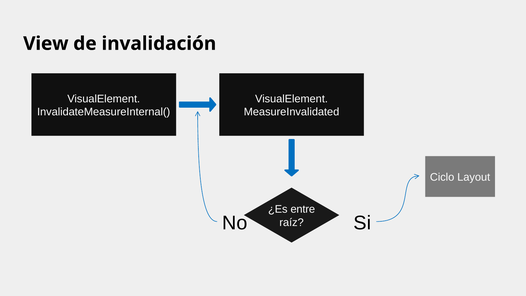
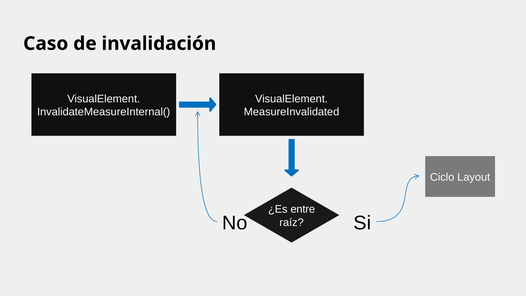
View: View -> Caso
